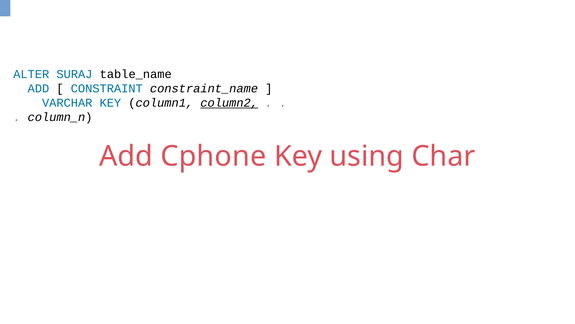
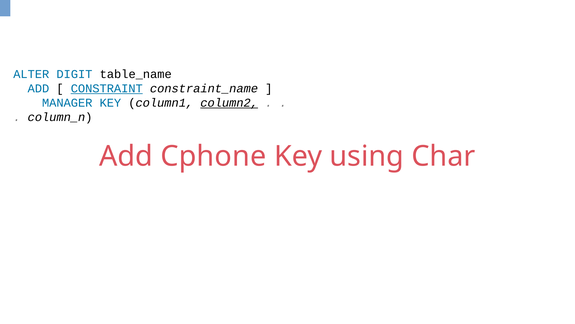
SURAJ: SURAJ -> DIGIT
CONSTRAINT underline: none -> present
VARCHAR: VARCHAR -> MANAGER
